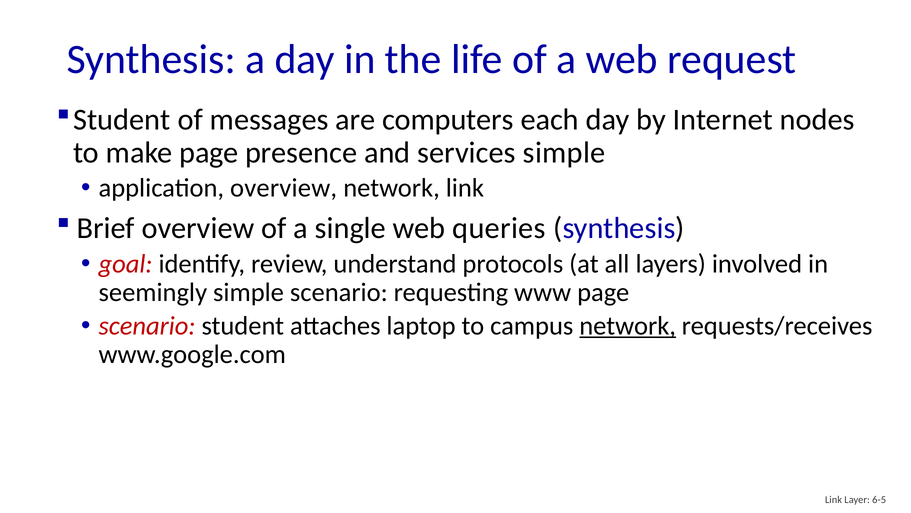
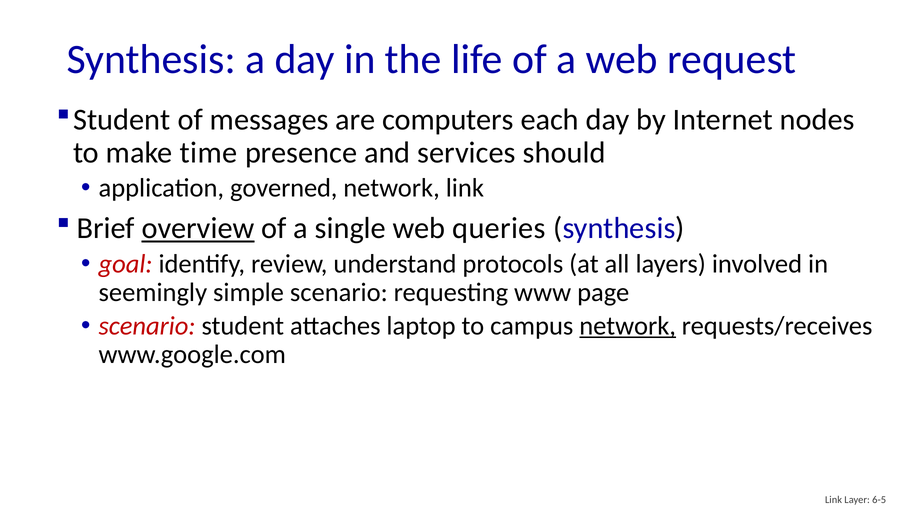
make page: page -> time
services simple: simple -> should
application overview: overview -> governed
overview at (198, 228) underline: none -> present
